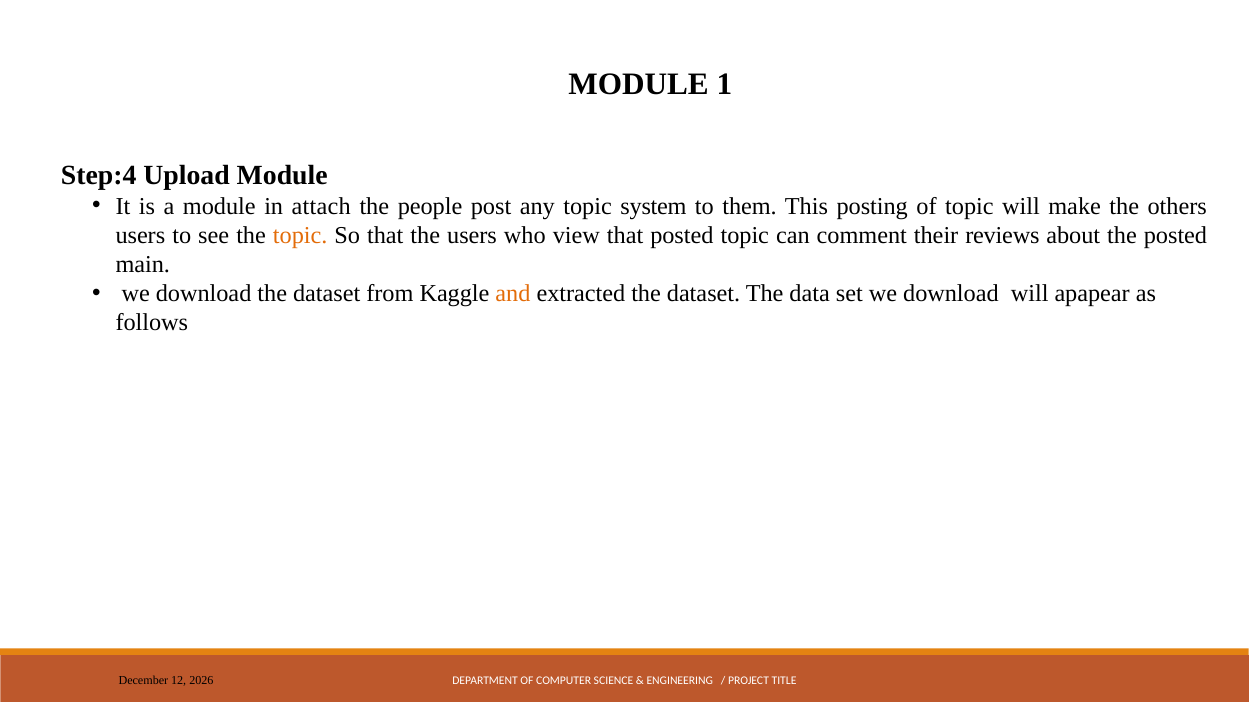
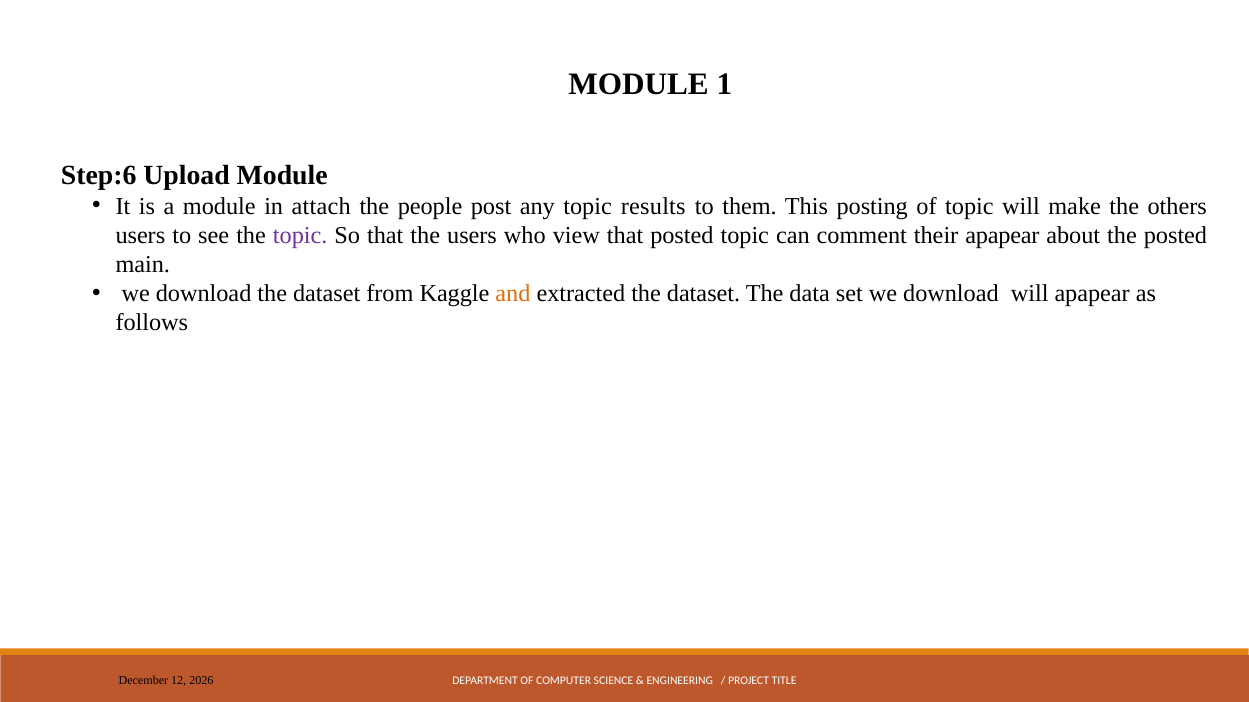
Step:4: Step:4 -> Step:6
system: system -> results
topic at (300, 235) colour: orange -> purple
their reviews: reviews -> apapear
